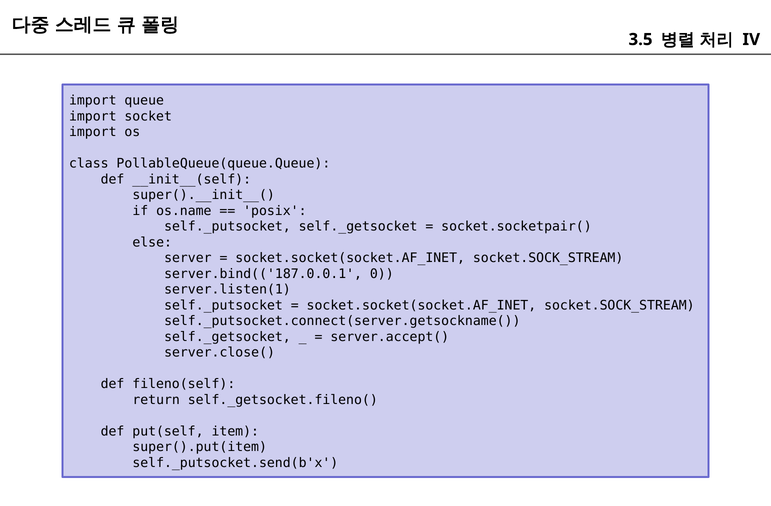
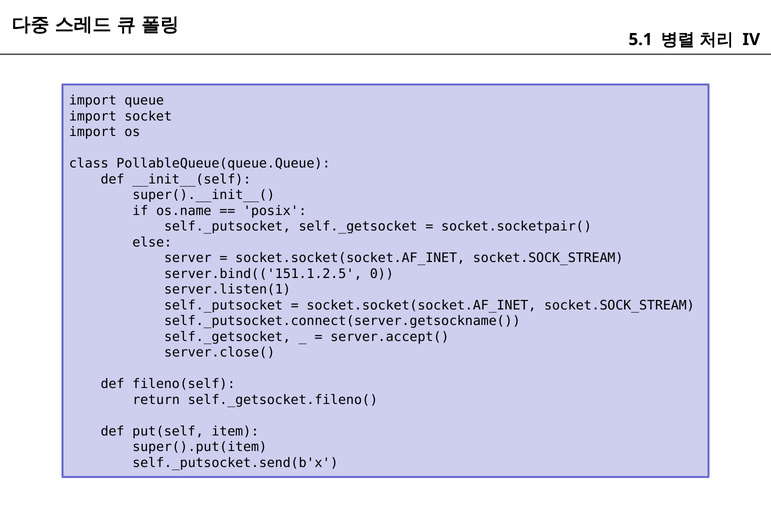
3.5: 3.5 -> 5.1
server.bind(('187.0.0.1: server.bind(('187.0.0.1 -> server.bind(('151.1.2.5
